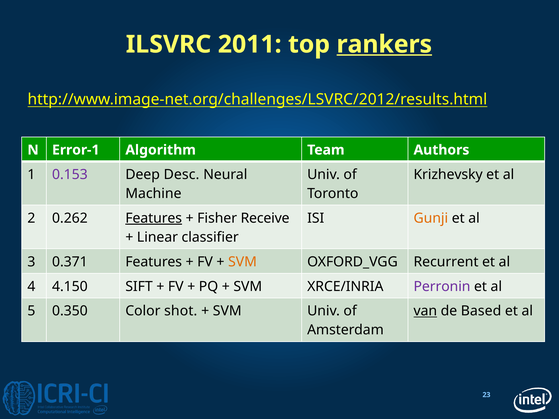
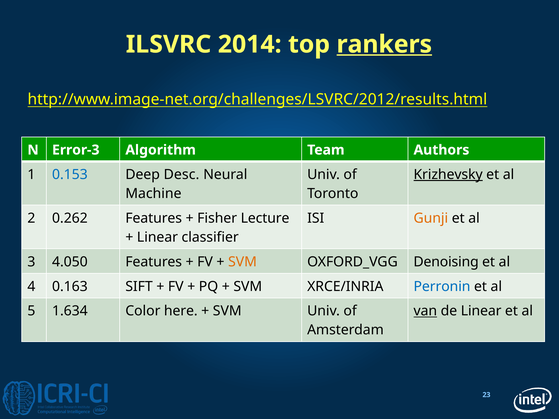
2011: 2011 -> 2014
Error-1: Error-1 -> Error-3
0.153 colour: purple -> blue
Krizhevsky underline: none -> present
Features at (154, 218) underline: present -> none
Receive: Receive -> Lecture
0.371: 0.371 -> 4.050
Recurrent: Recurrent -> Denoising
4.150: 4.150 -> 0.163
Perronin colour: purple -> blue
0.350: 0.350 -> 1.634
shot: shot -> here
de Based: Based -> Linear
